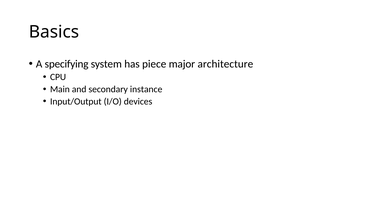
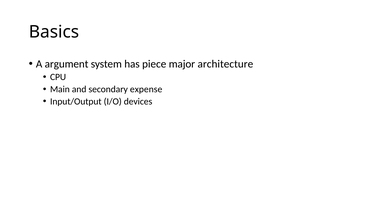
specifying: specifying -> argument
instance: instance -> expense
